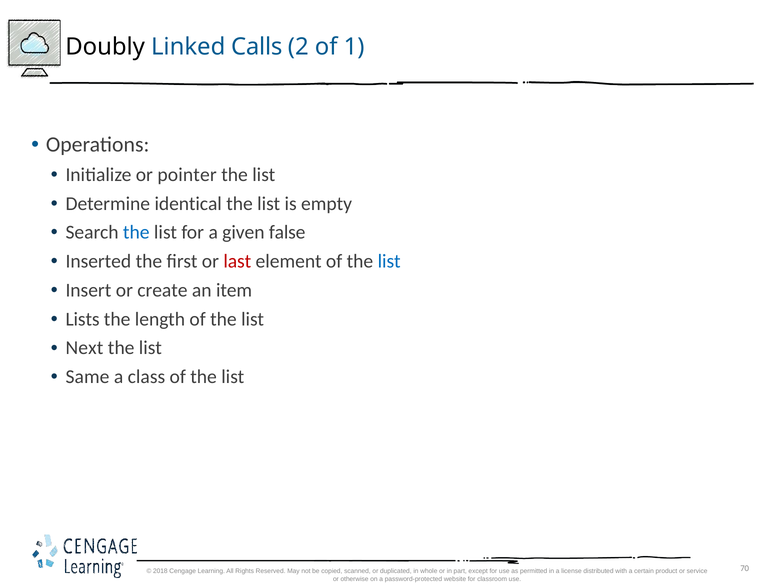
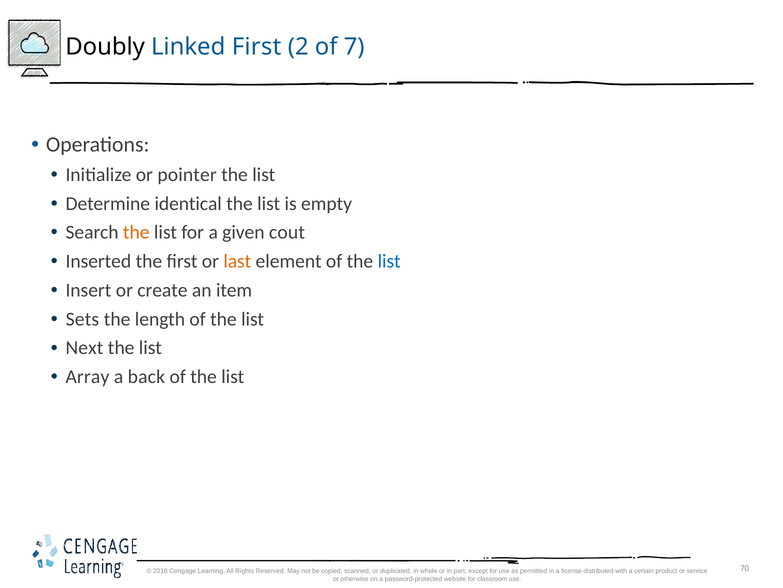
Linked Calls: Calls -> First
1: 1 -> 7
the at (136, 232) colour: blue -> orange
false: false -> cout
last colour: red -> orange
Lists: Lists -> Sets
Same: Same -> Array
class: class -> back
